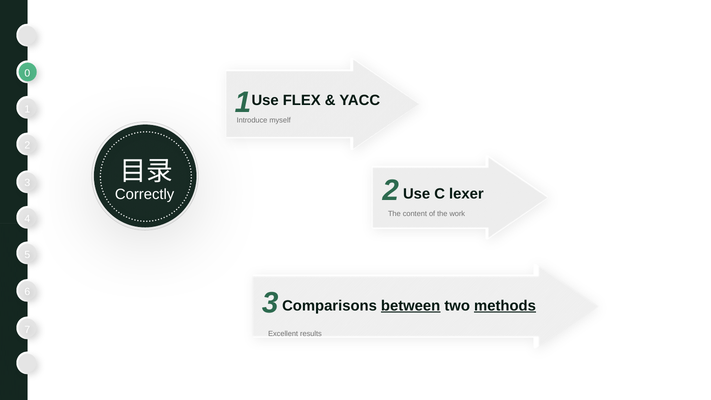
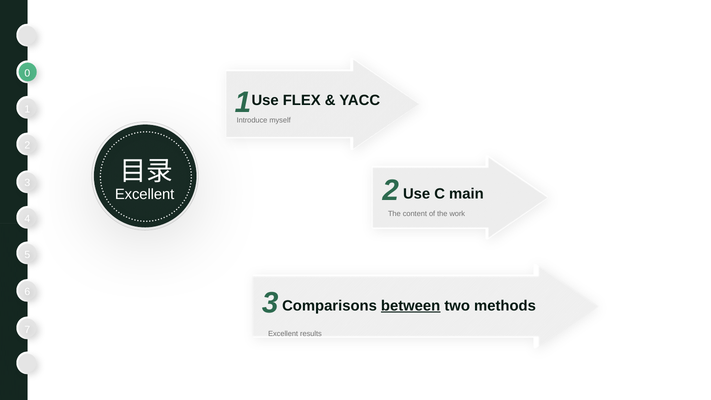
lexer: lexer -> main
Correctly at (145, 194): Correctly -> Excellent
methods underline: present -> none
